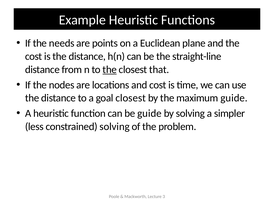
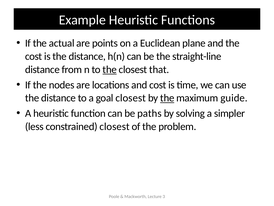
needs: needs -> actual
the at (167, 98) underline: none -> present
be guide: guide -> paths
constrained solving: solving -> closest
